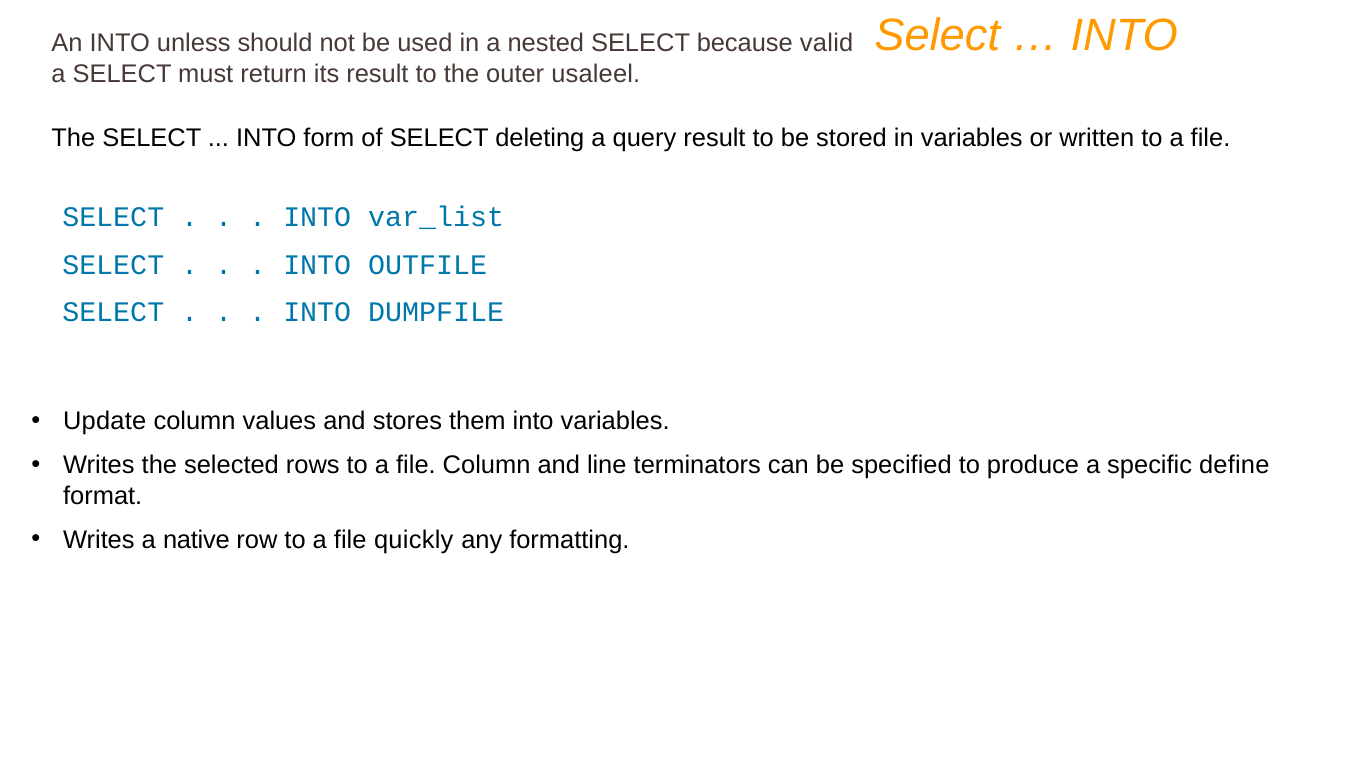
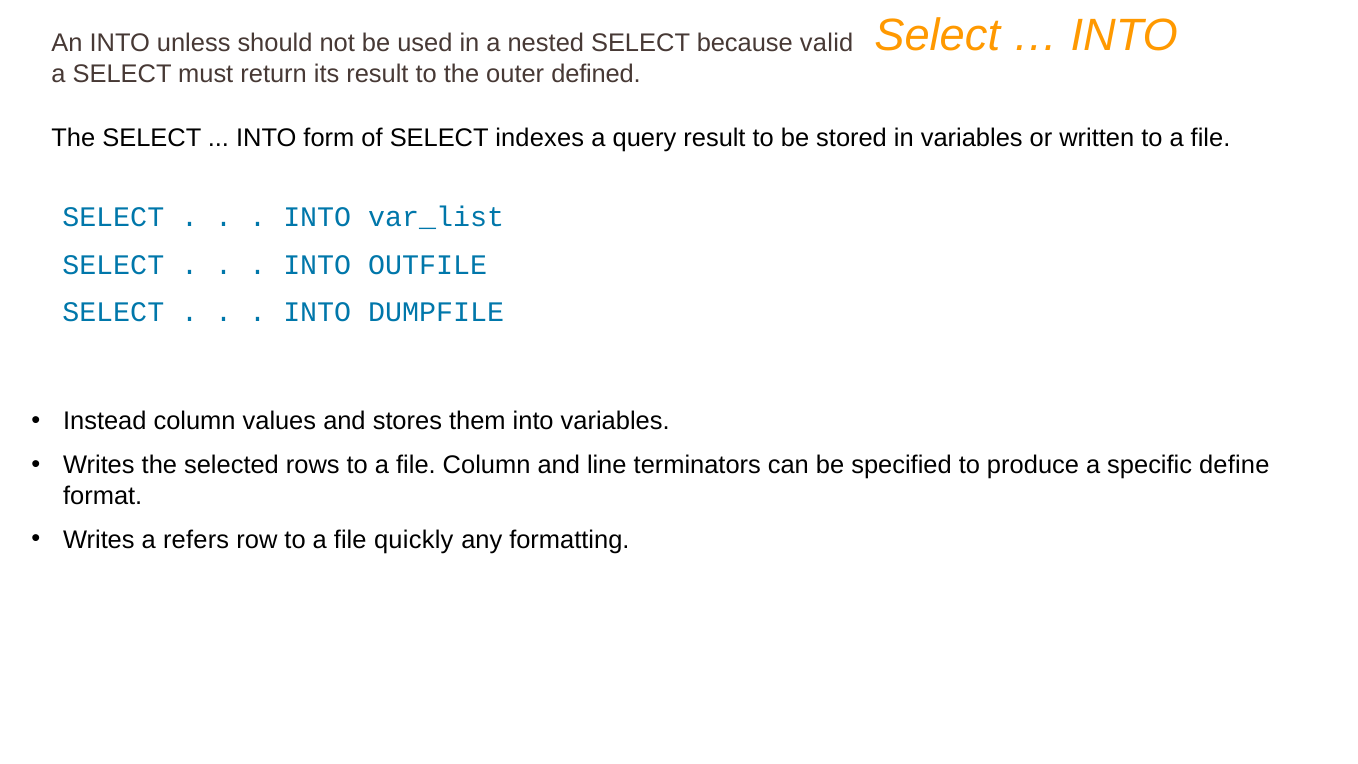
usaleel: usaleel -> defined
deleting: deleting -> indexes
Update: Update -> Instead
native: native -> refers
